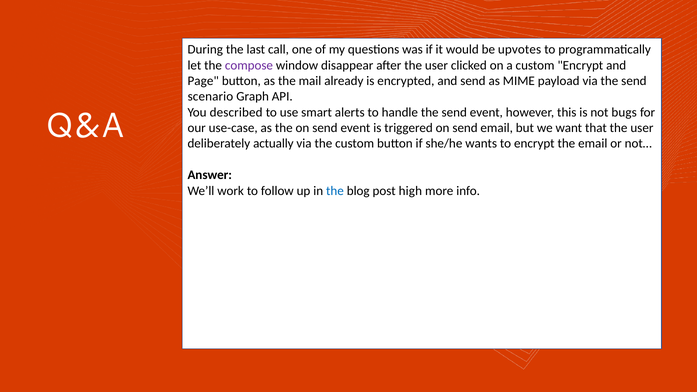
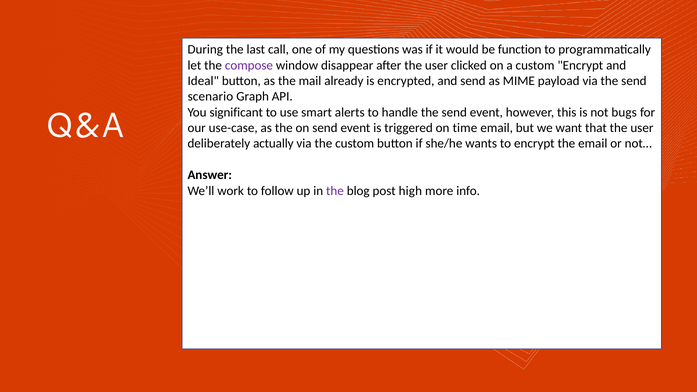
upvotes: upvotes -> function
Page: Page -> Ideal
described: described -> significant
triggered on send: send -> time
the at (335, 191) colour: blue -> purple
